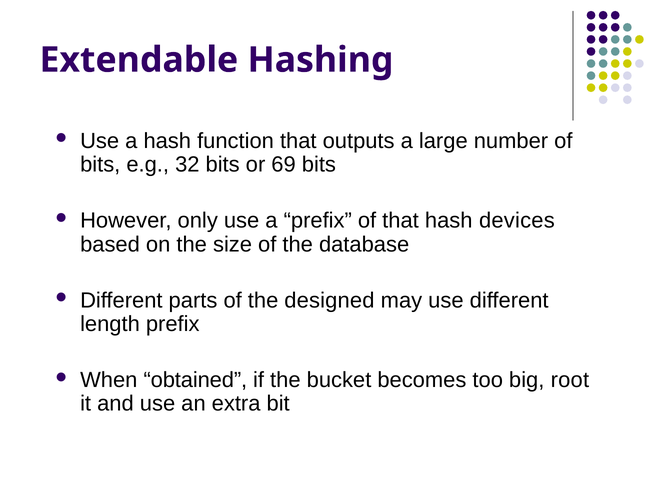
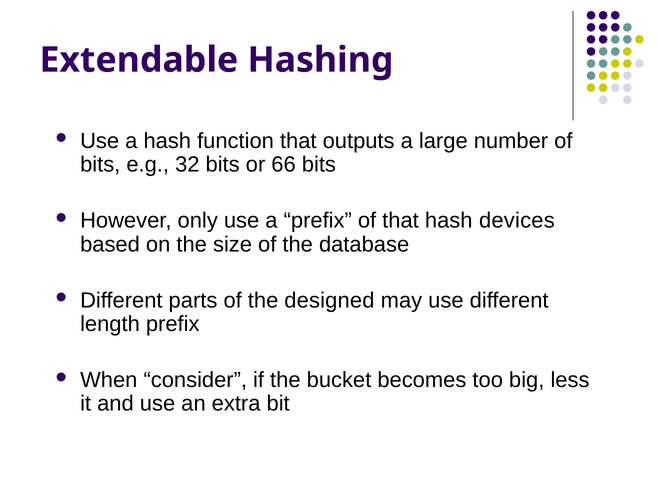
69: 69 -> 66
obtained: obtained -> consider
root: root -> less
